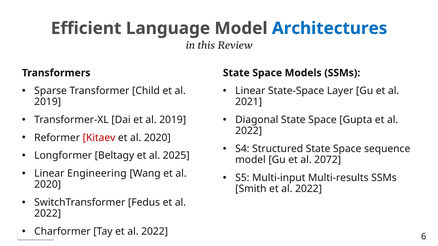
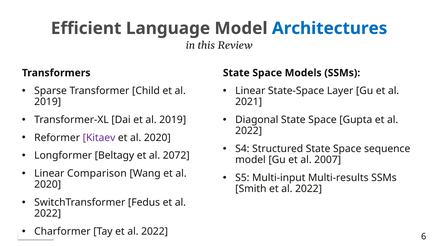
Kitaev colour: red -> purple
2025: 2025 -> 2072
2072: 2072 -> 2007
Engineering: Engineering -> Comparison
